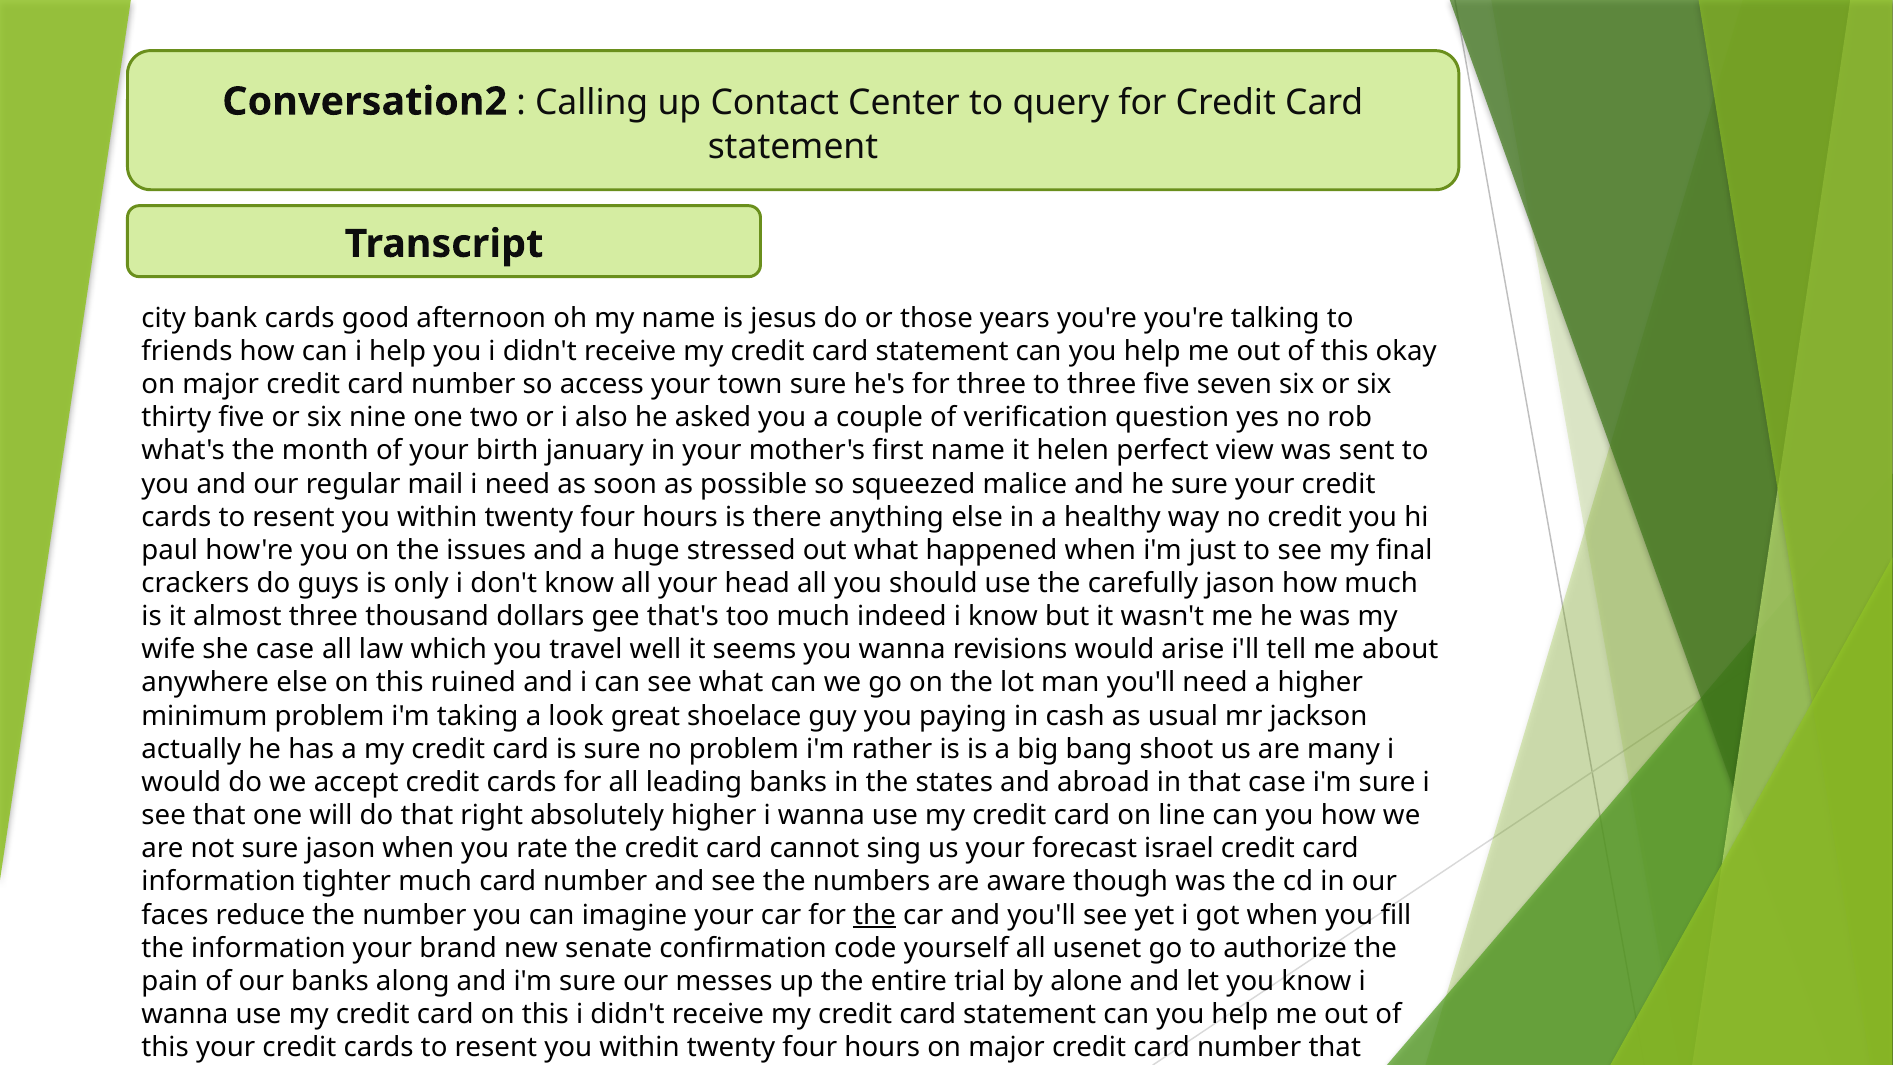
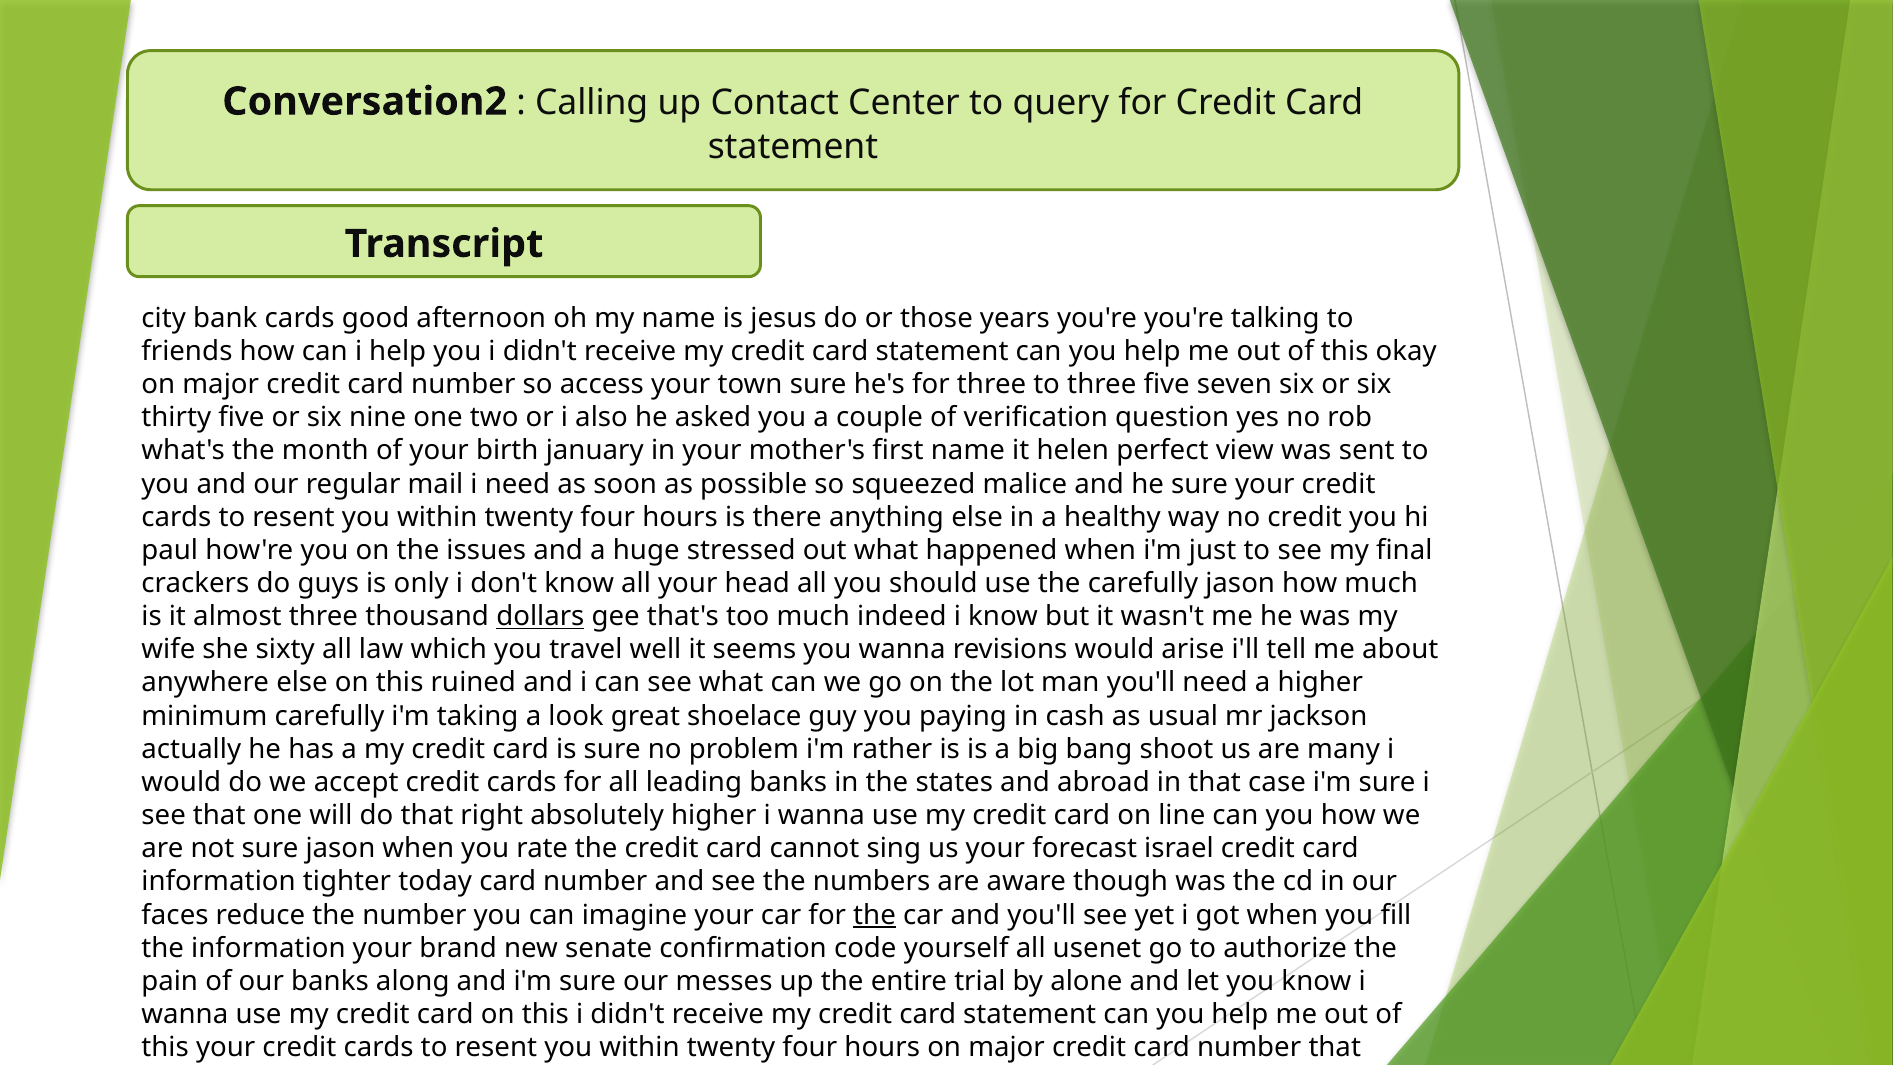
dollars underline: none -> present
she case: case -> sixty
minimum problem: problem -> carefully
tighter much: much -> today
